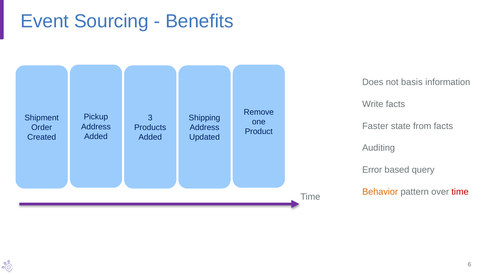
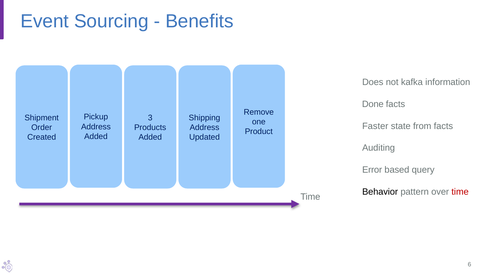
basis: basis -> kafka
Write: Write -> Done
Behavior colour: orange -> black
